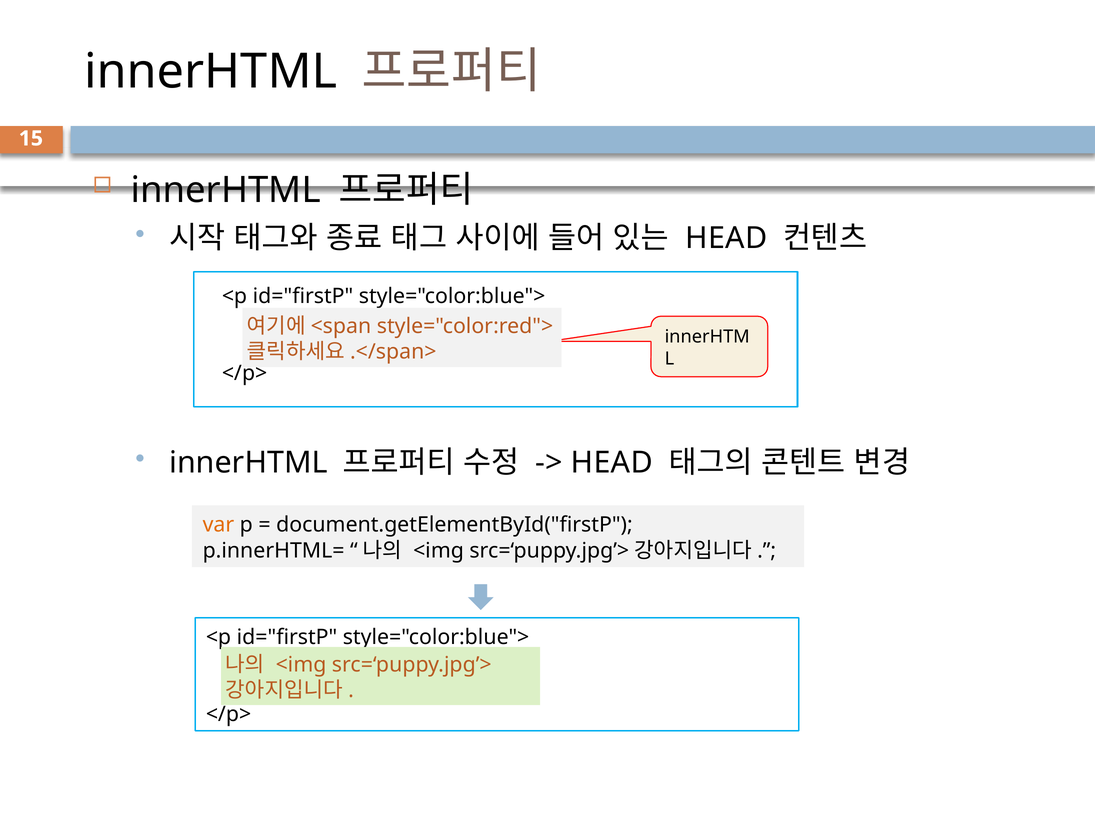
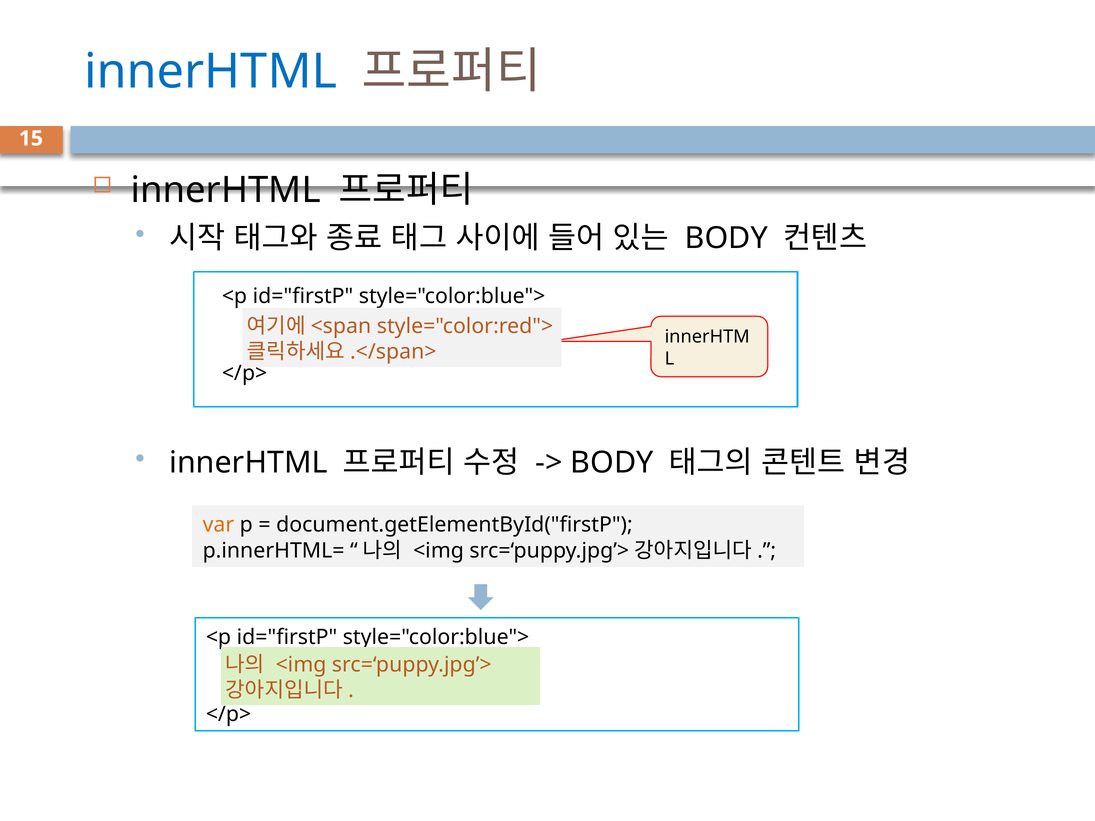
innerHTML at (211, 71) colour: black -> blue
HEAD at (726, 238): HEAD -> BODY
HEAD at (612, 463): HEAD -> BODY
